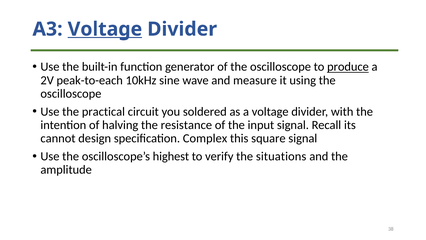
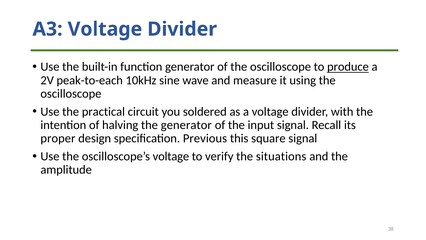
Voltage at (105, 29) underline: present -> none
the resistance: resistance -> generator
cannot: cannot -> proper
Complex: Complex -> Previous
oscilloscope’s highest: highest -> voltage
